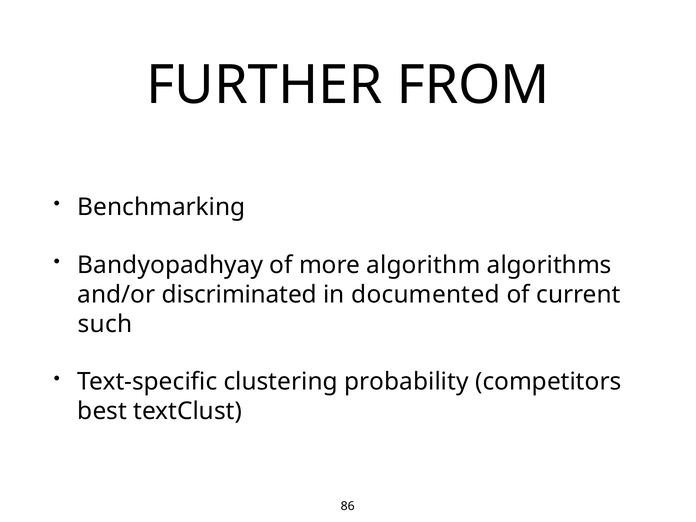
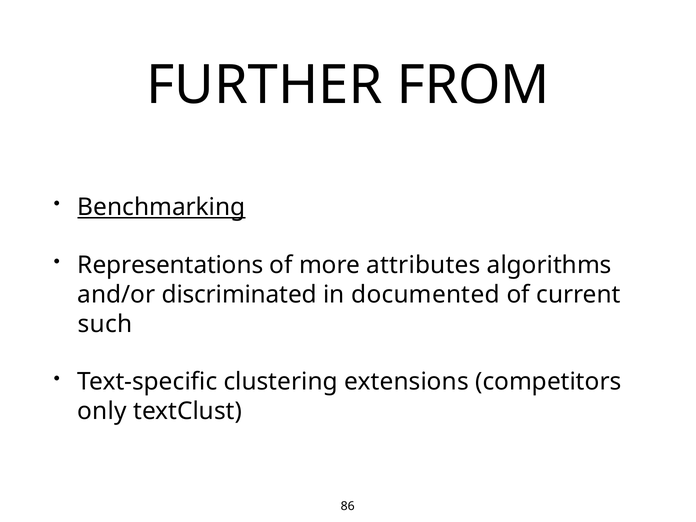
Benchmarking underline: none -> present
Bandyopadhyay: Bandyopadhyay -> Representations
algorithm: algorithm -> attributes
probability: probability -> extensions
best: best -> only
